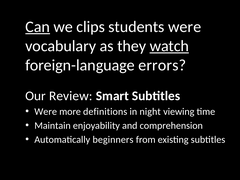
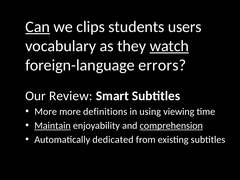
students were: were -> users
Were at (46, 112): Were -> More
night: night -> using
Maintain underline: none -> present
comprehension underline: none -> present
beginners: beginners -> dedicated
